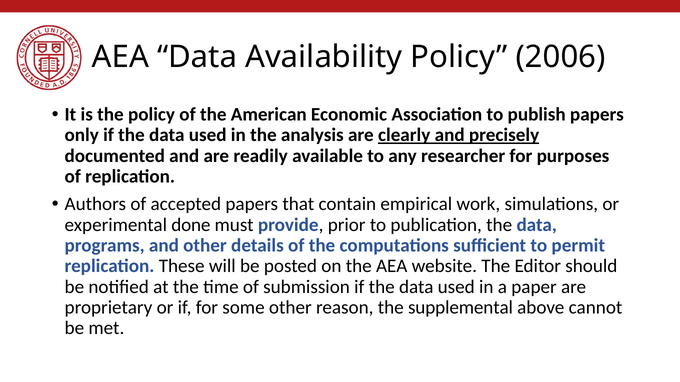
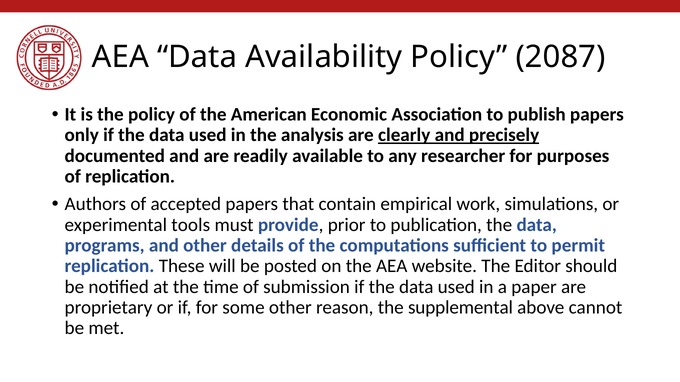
2006: 2006 -> 2087
done: done -> tools
